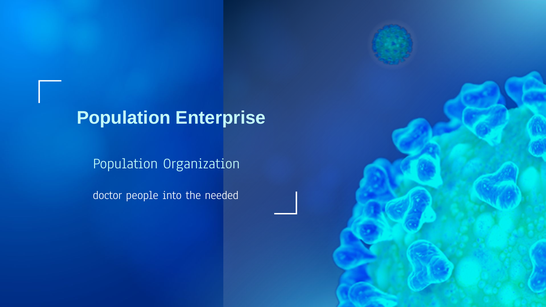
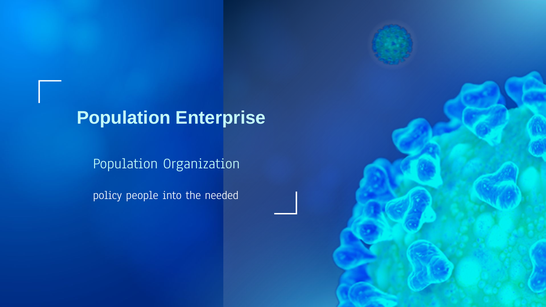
doctor: doctor -> policy
